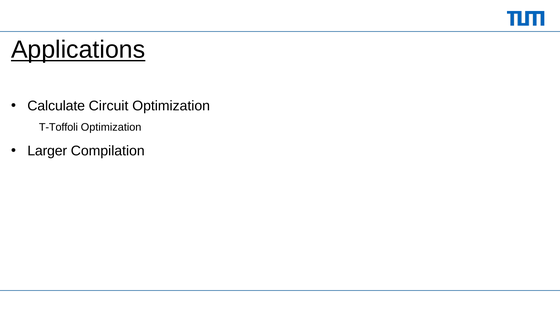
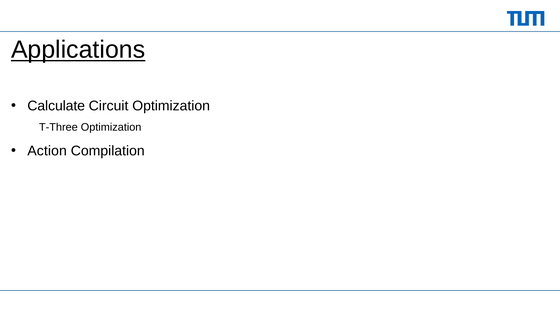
T-Toffoli: T-Toffoli -> T-Three
Larger: Larger -> Action
